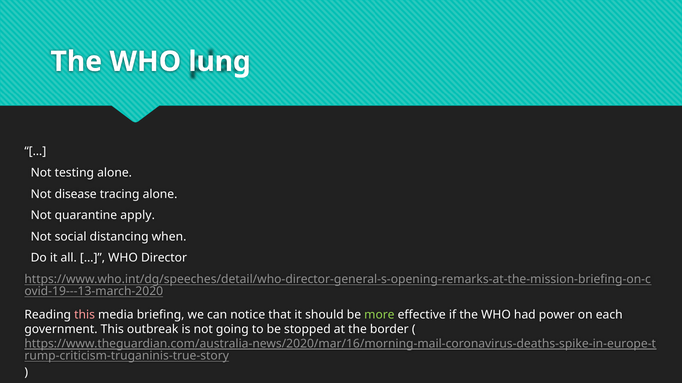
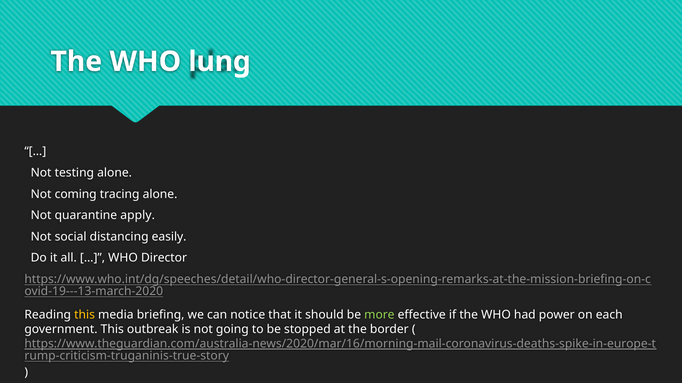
disease: disease -> coming
when: when -> easily
this at (85, 315) colour: pink -> yellow
